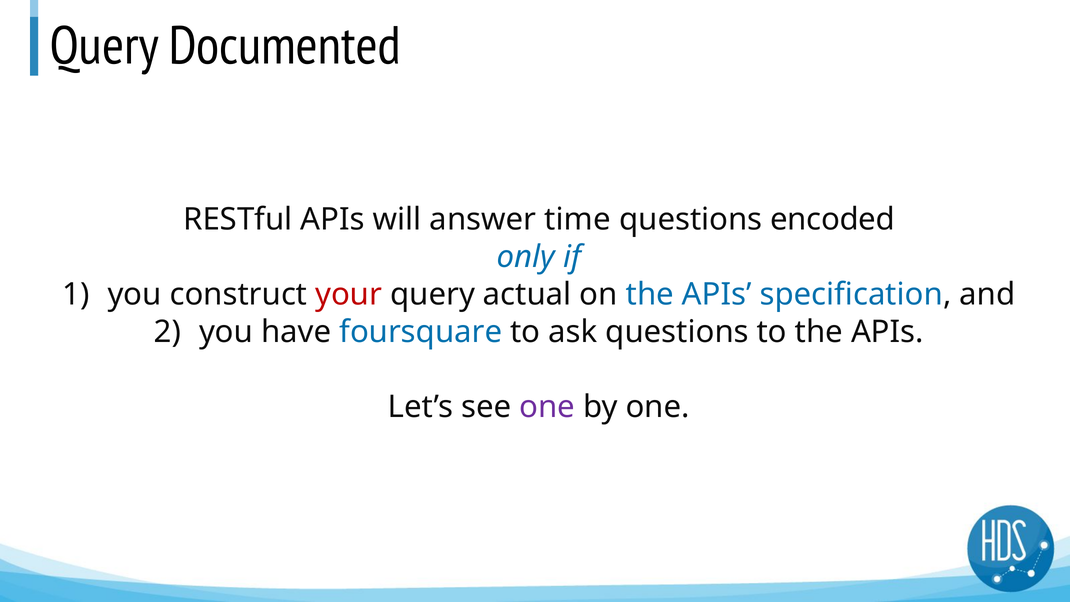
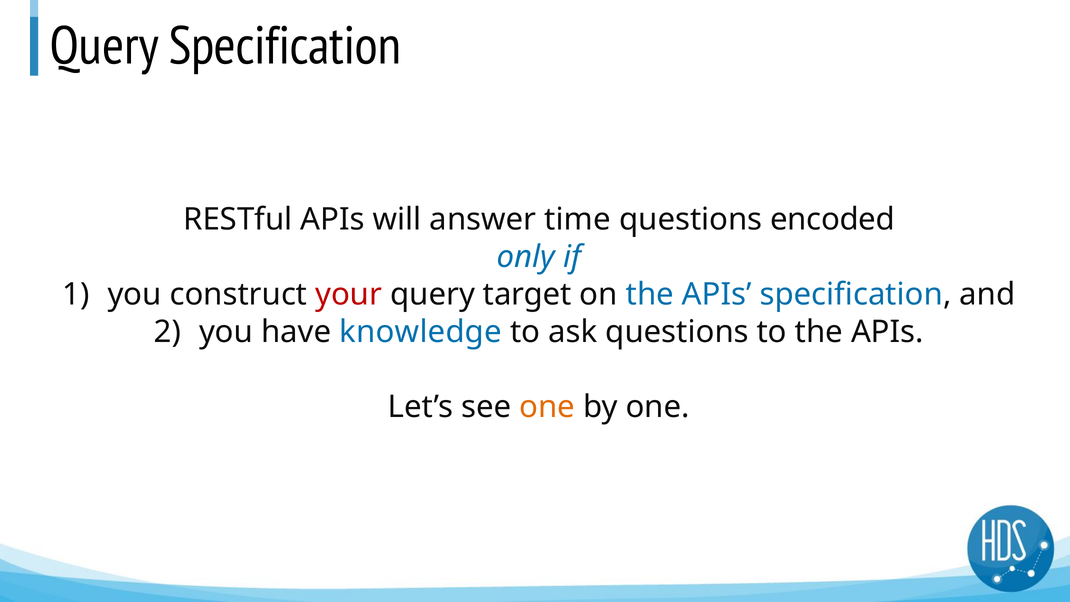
Query Documented: Documented -> Specification
actual: actual -> target
foursquare: foursquare -> knowledge
one at (547, 407) colour: purple -> orange
